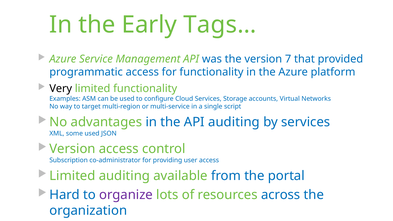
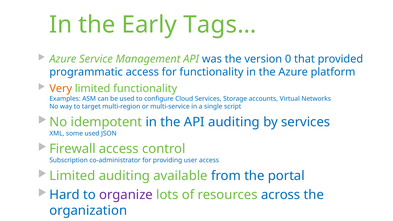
7: 7 -> 0
Very colour: black -> orange
advantages: advantages -> idempotent
Version at (72, 149): Version -> Firewall
